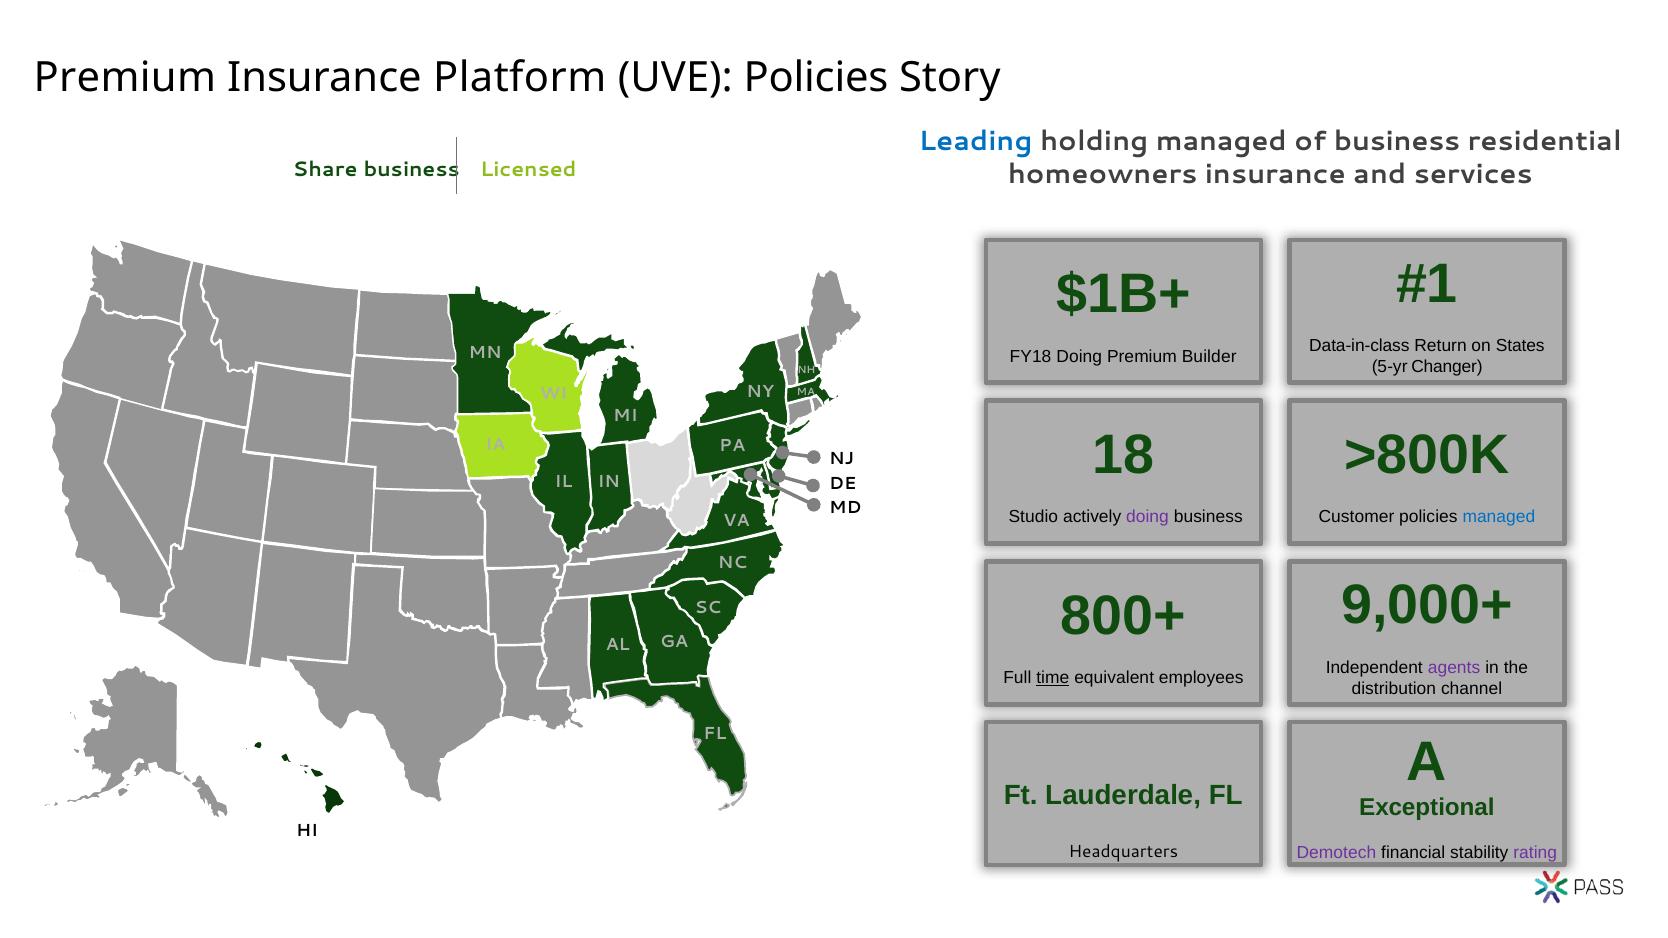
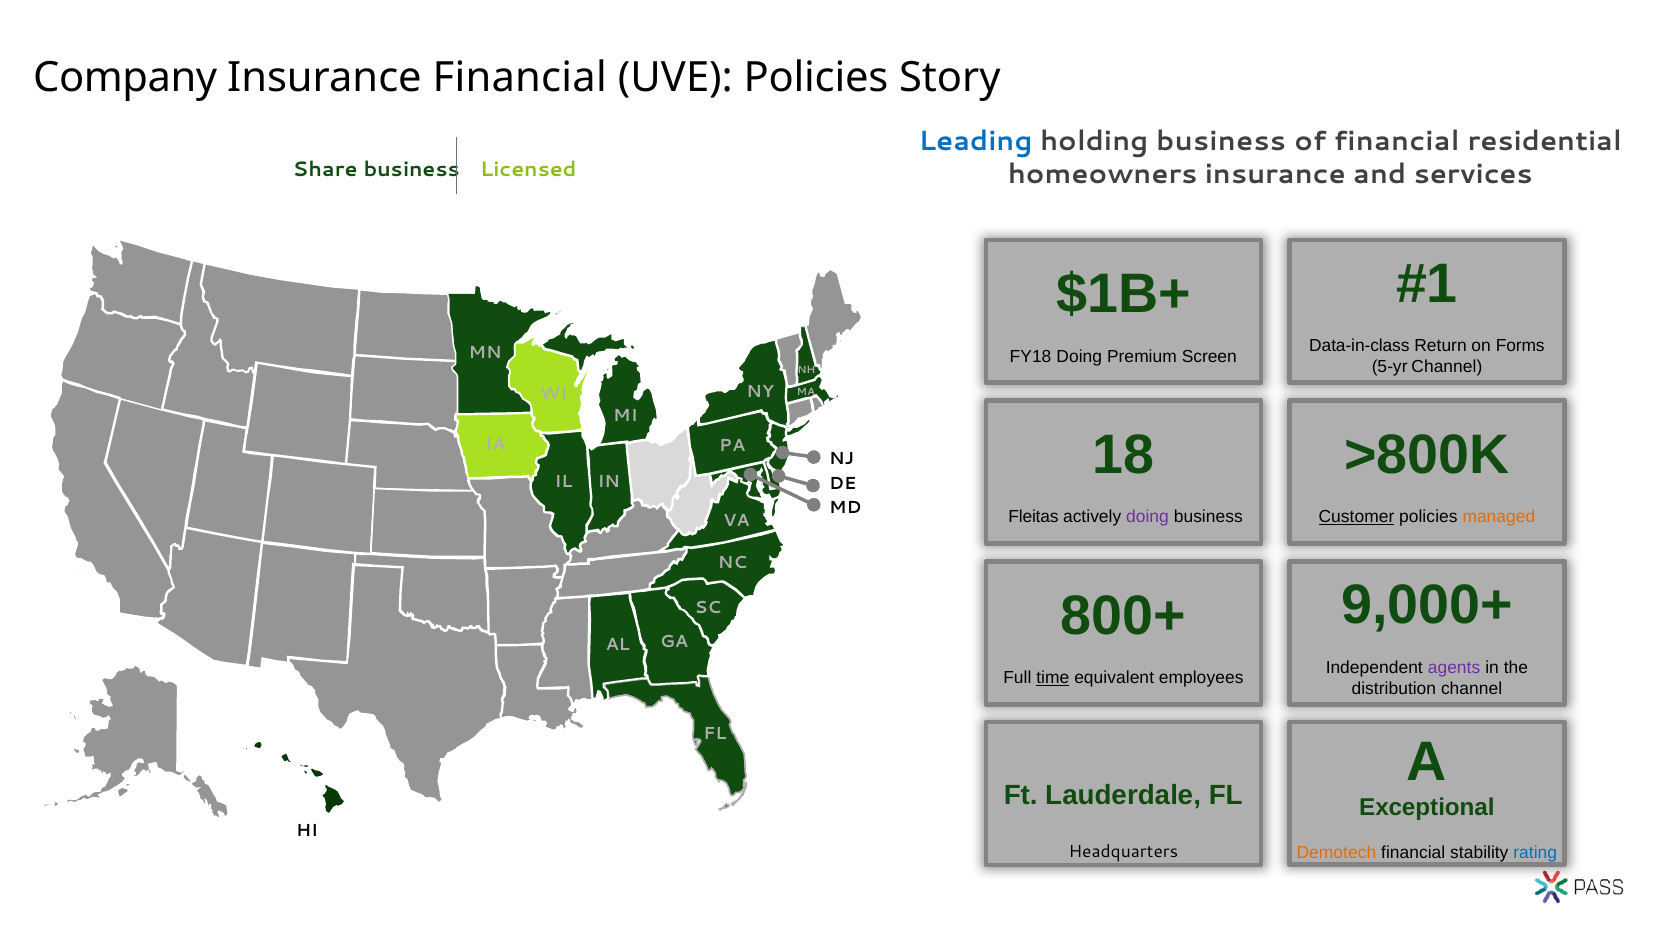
Premium at (125, 78): Premium -> Company
Insurance Platform: Platform -> Financial
holding managed: managed -> business
of business: business -> financial
States: States -> Forms
Builder: Builder -> Screen
5-yr Changer: Changer -> Channel
Studio: Studio -> Fleitas
Customer underline: none -> present
managed at (1499, 517) colour: blue -> orange
Demotech colour: purple -> orange
rating colour: purple -> blue
